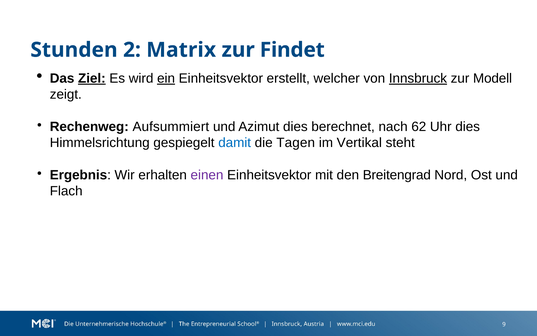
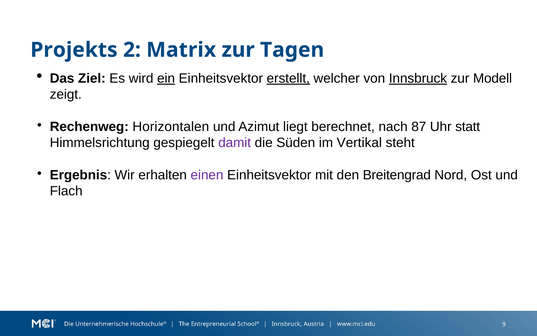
Stunden: Stunden -> Projekts
Findet: Findet -> Tagen
Ziel underline: present -> none
erstellt underline: none -> present
Aufsummiert: Aufsummiert -> Horizontalen
Azimut dies: dies -> liegt
62: 62 -> 87
Uhr dies: dies -> statt
damit colour: blue -> purple
Tagen: Tagen -> Süden
